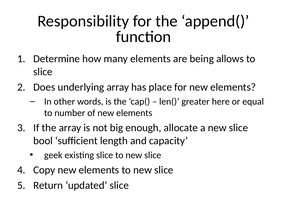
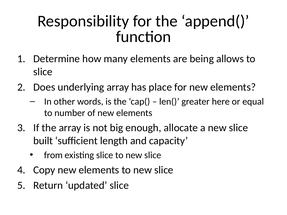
bool: bool -> built
geek: geek -> from
